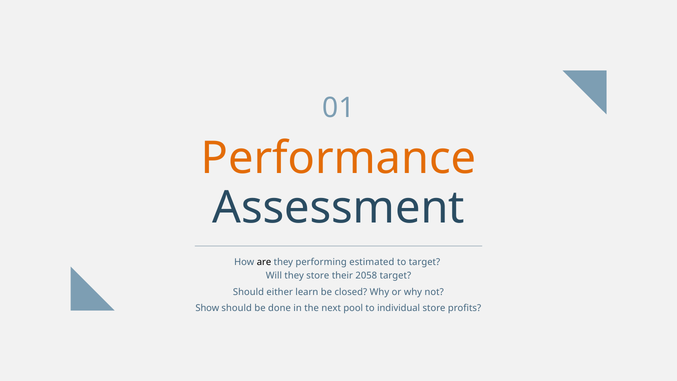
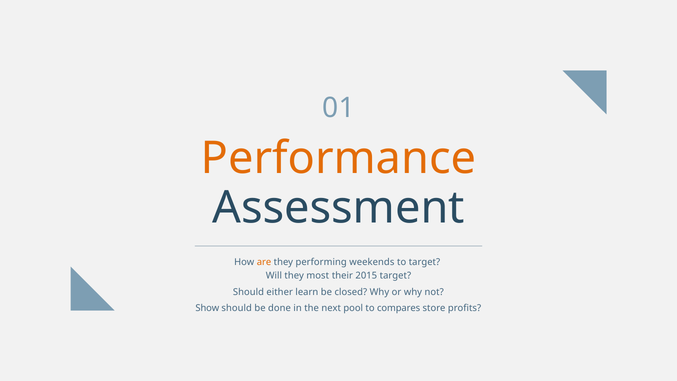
are colour: black -> orange
estimated: estimated -> weekends
they store: store -> most
2058: 2058 -> 2015
individual: individual -> compares
